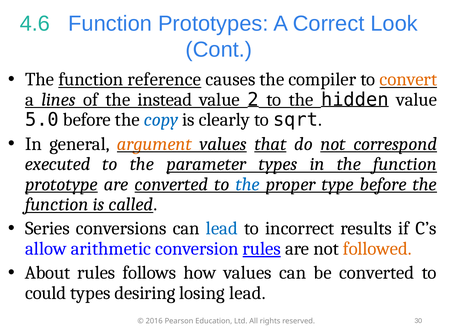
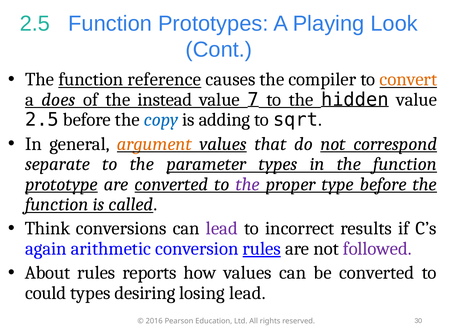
4.6 at (35, 24): 4.6 -> 2.5
Correct: Correct -> Playing
lines: lines -> does
2: 2 -> 7
5.0 at (42, 120): 5.0 -> 2.5
clearly: clearly -> adding
that underline: present -> none
executed: executed -> separate
the at (248, 185) colour: blue -> purple
Series: Series -> Think
lead at (222, 229) colour: blue -> purple
allow: allow -> again
followed colour: orange -> purple
follows: follows -> reports
